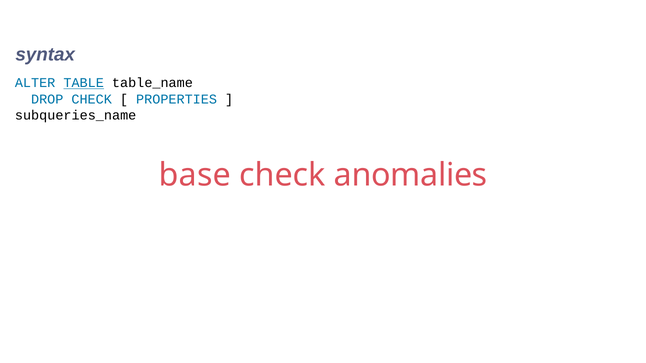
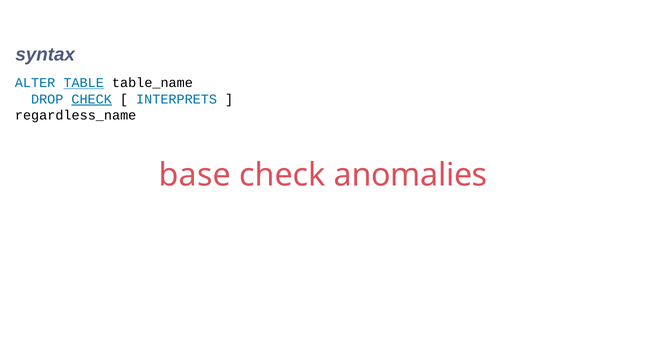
CHECK at (92, 99) underline: none -> present
PROPERTIES: PROPERTIES -> INTERPRETS
subqueries_name: subqueries_name -> regardless_name
